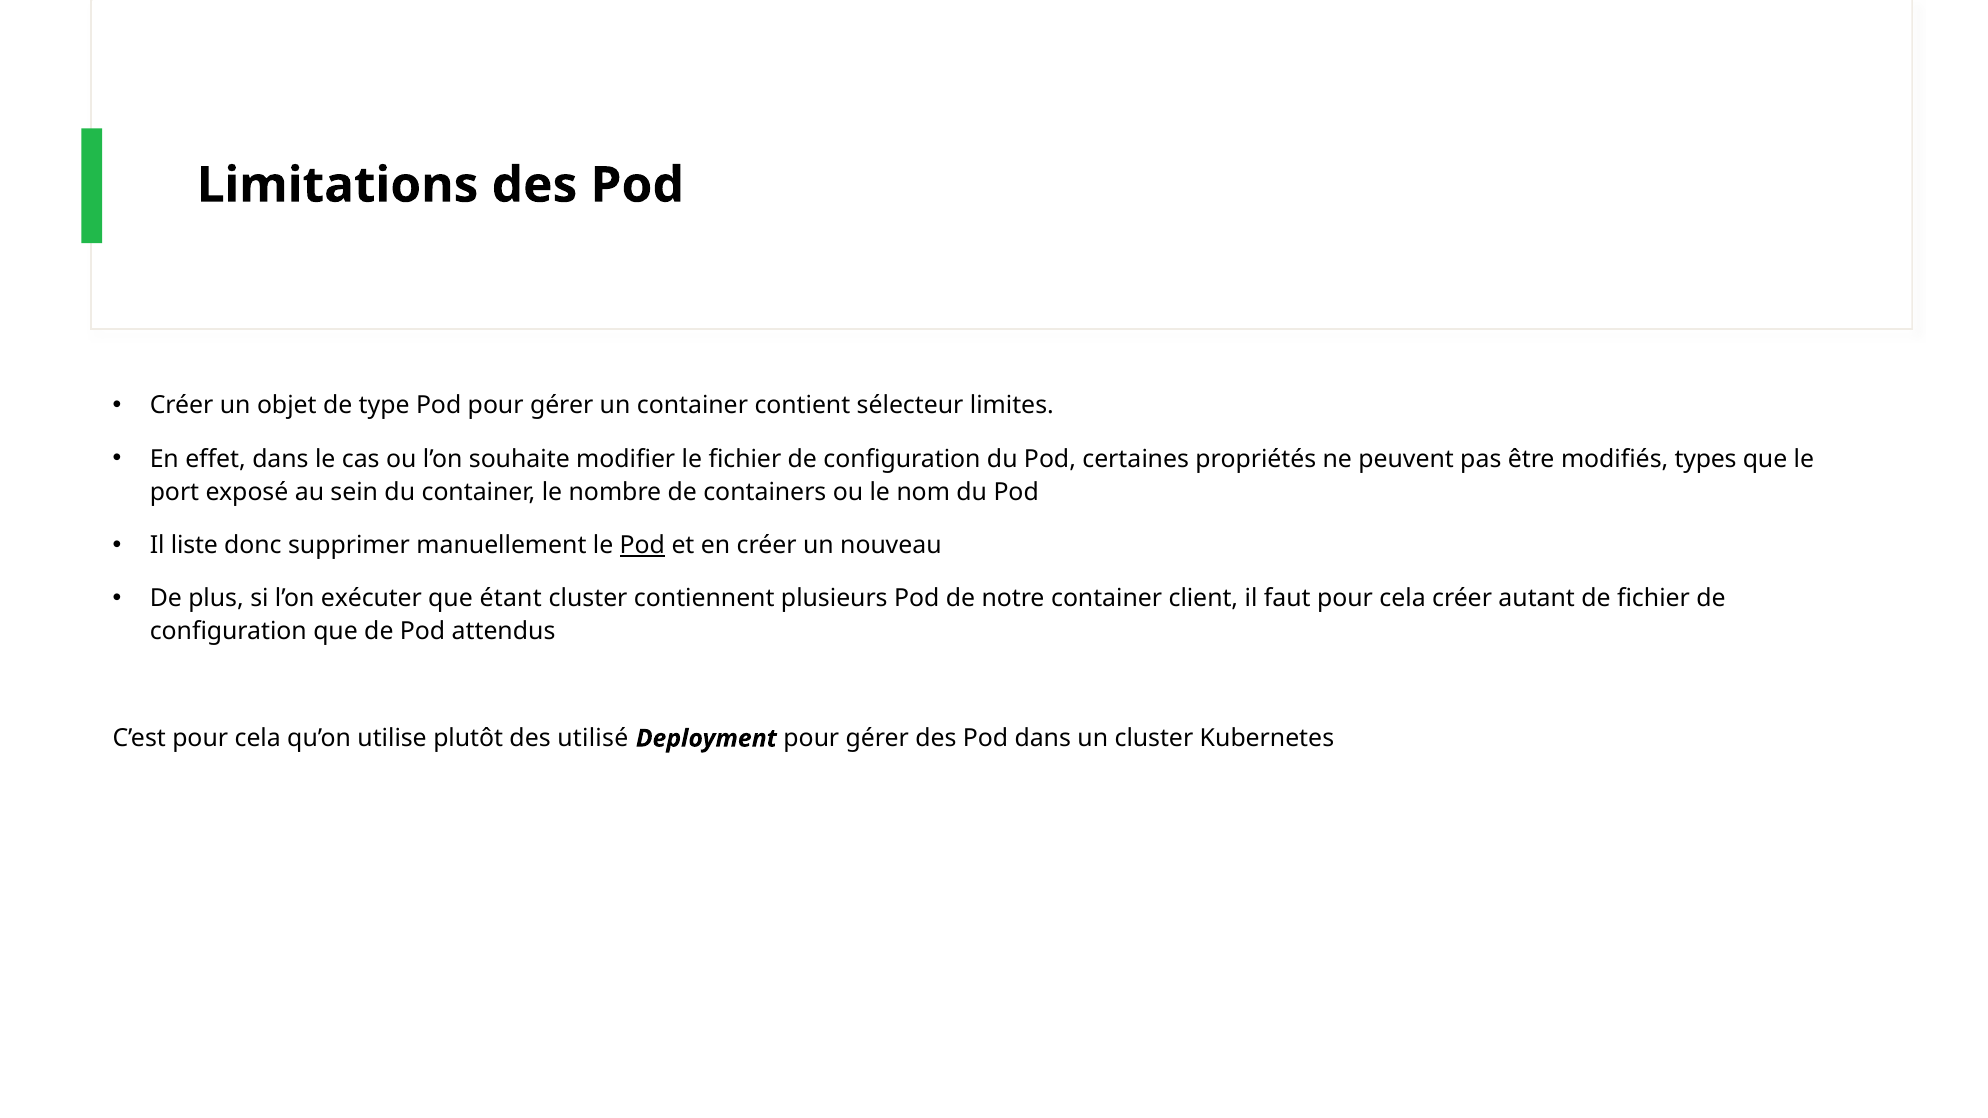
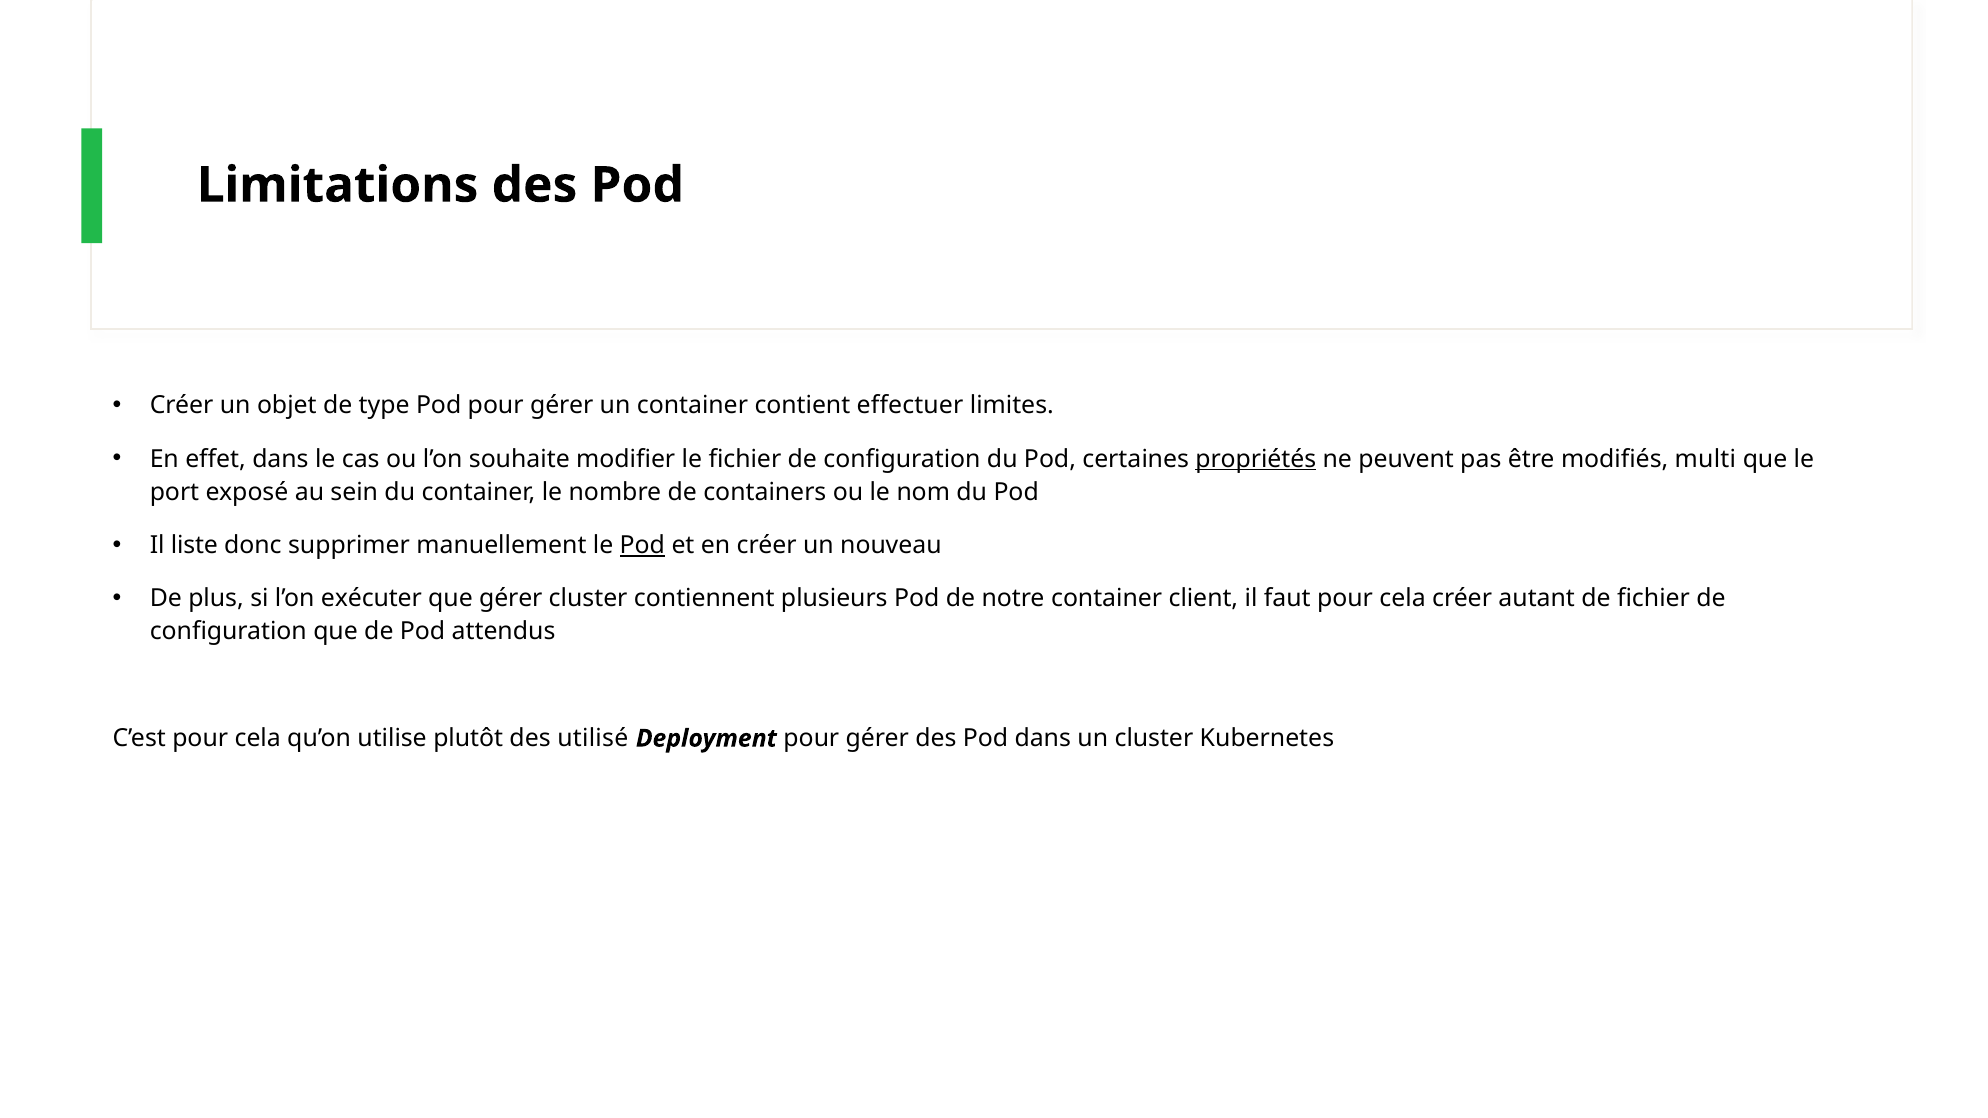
sélecteur: sélecteur -> effectuer
propriétés underline: none -> present
types: types -> multi
que étant: étant -> gérer
